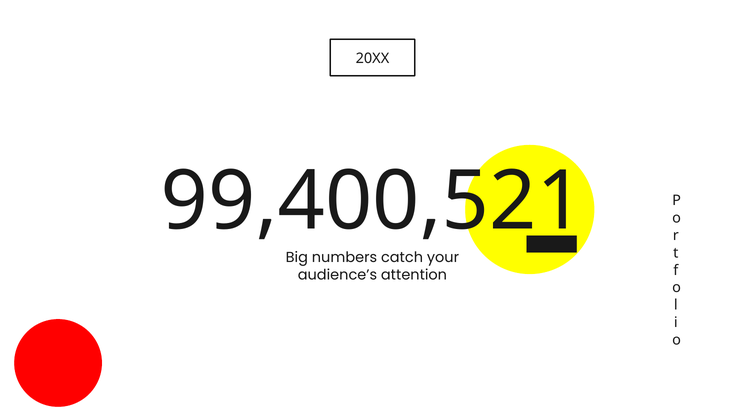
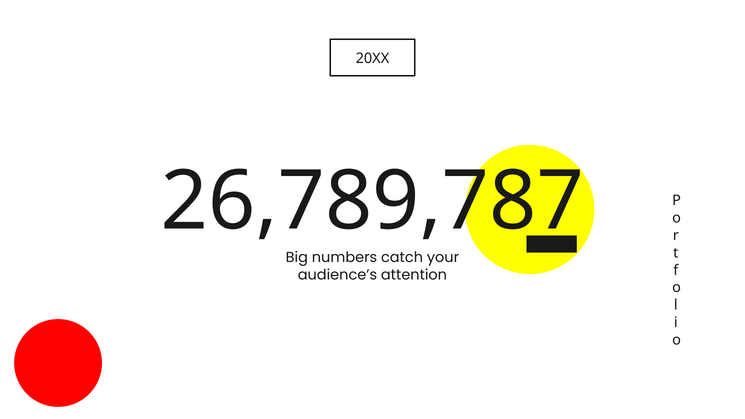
99,400,521: 99,400,521 -> 26,789,787
